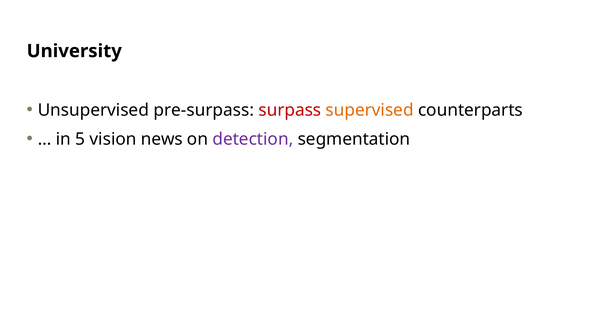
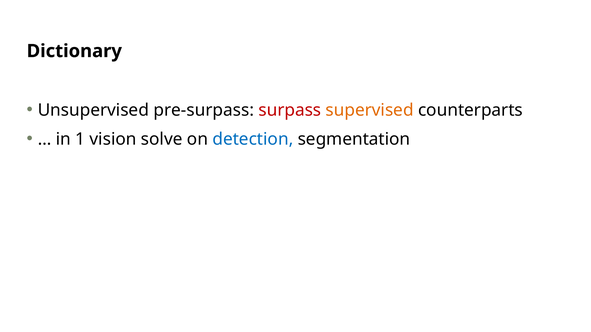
University: University -> Dictionary
5: 5 -> 1
news: news -> solve
detection colour: purple -> blue
